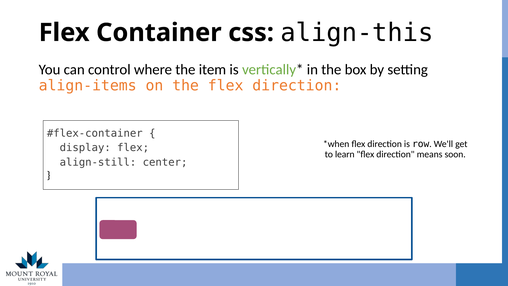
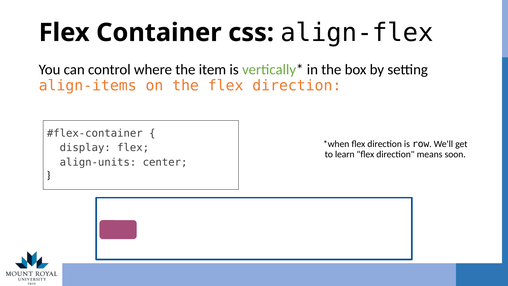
align-this: align-this -> align-flex
align-still: align-still -> align-units
